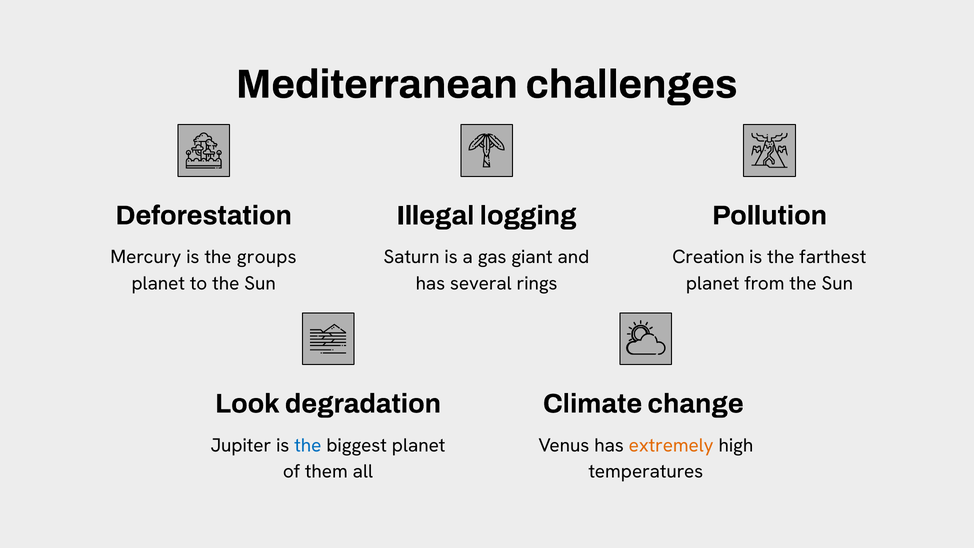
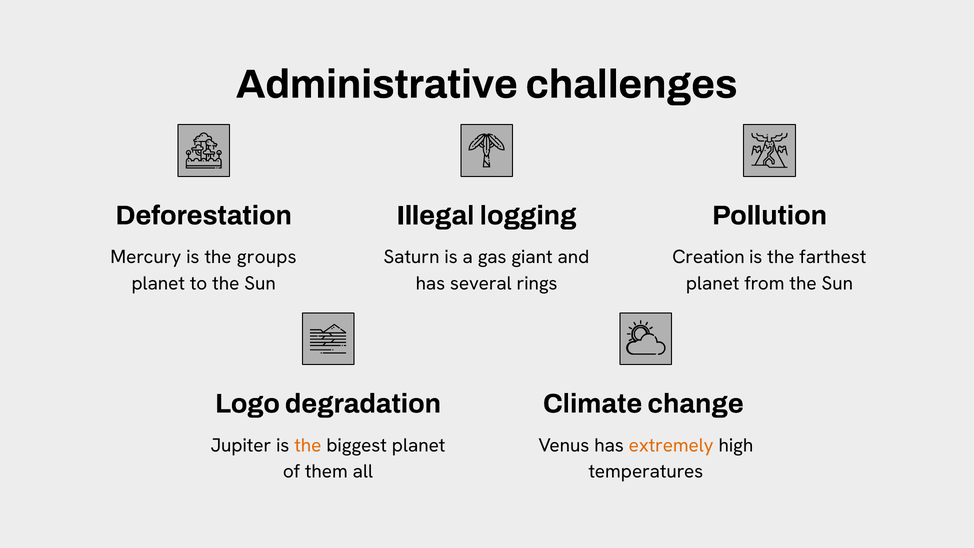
Mediterranean: Mediterranean -> Administrative
Look: Look -> Logo
the at (308, 445) colour: blue -> orange
